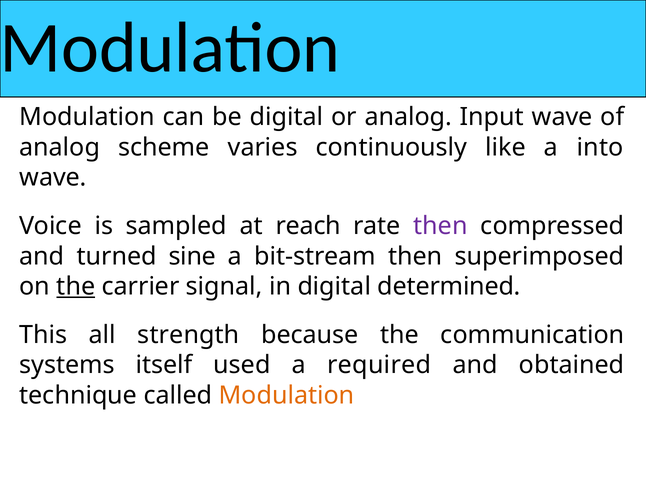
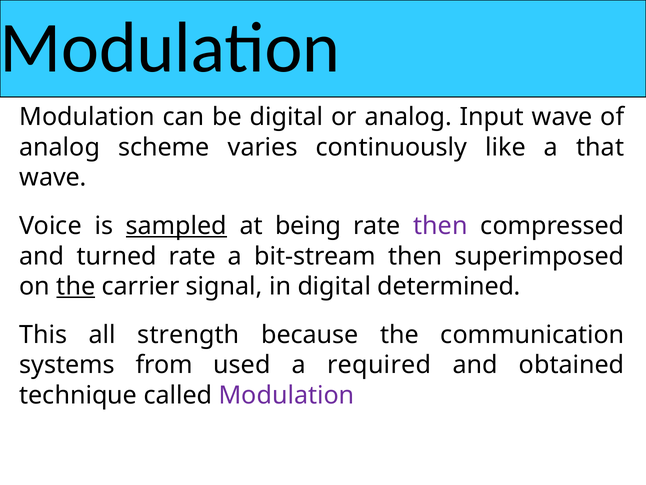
into: into -> that
sampled underline: none -> present
reach: reach -> being
turned sine: sine -> rate
itself: itself -> from
Modulation at (287, 395) colour: orange -> purple
